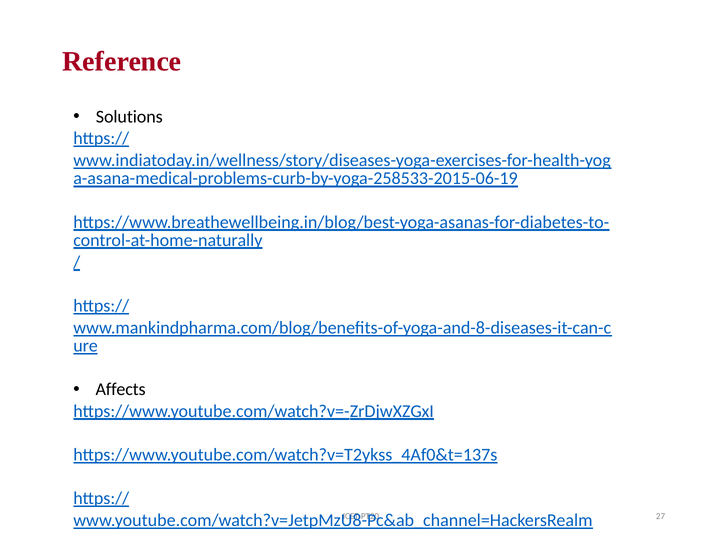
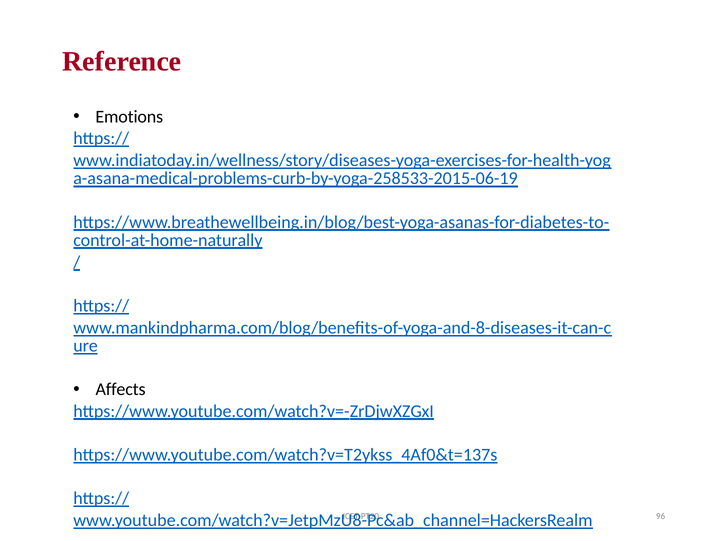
Solutions: Solutions -> Emotions
27: 27 -> 96
